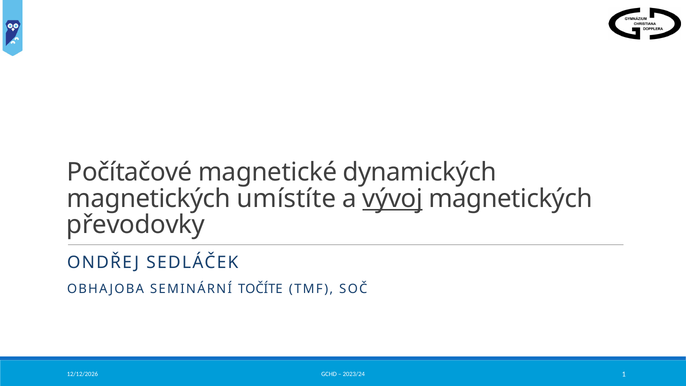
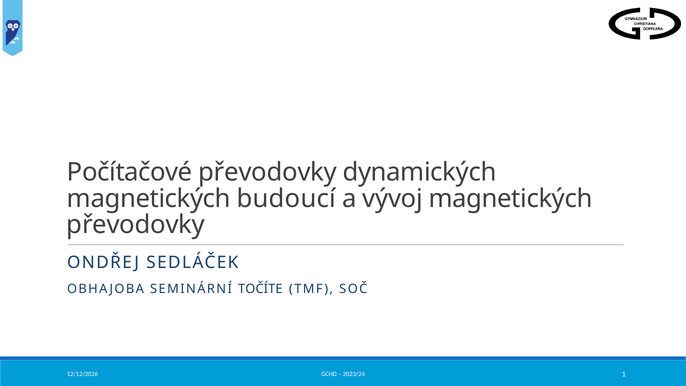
Počítačové magnetické: magnetické -> převodovky
umístíte: umístíte -> budoucí
vývoj underline: present -> none
